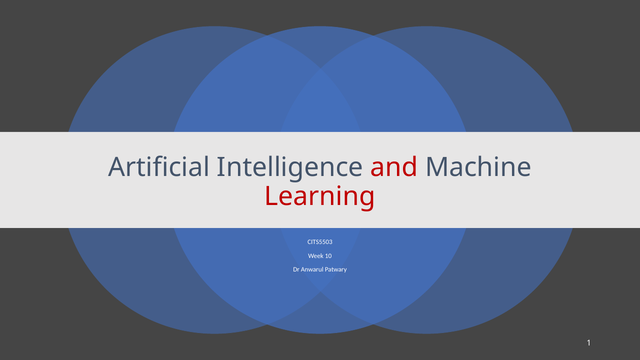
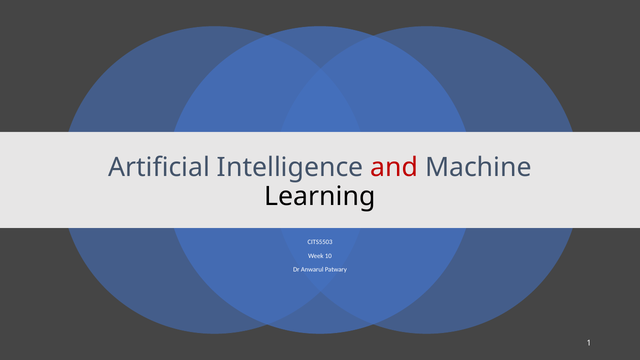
Learning colour: red -> black
